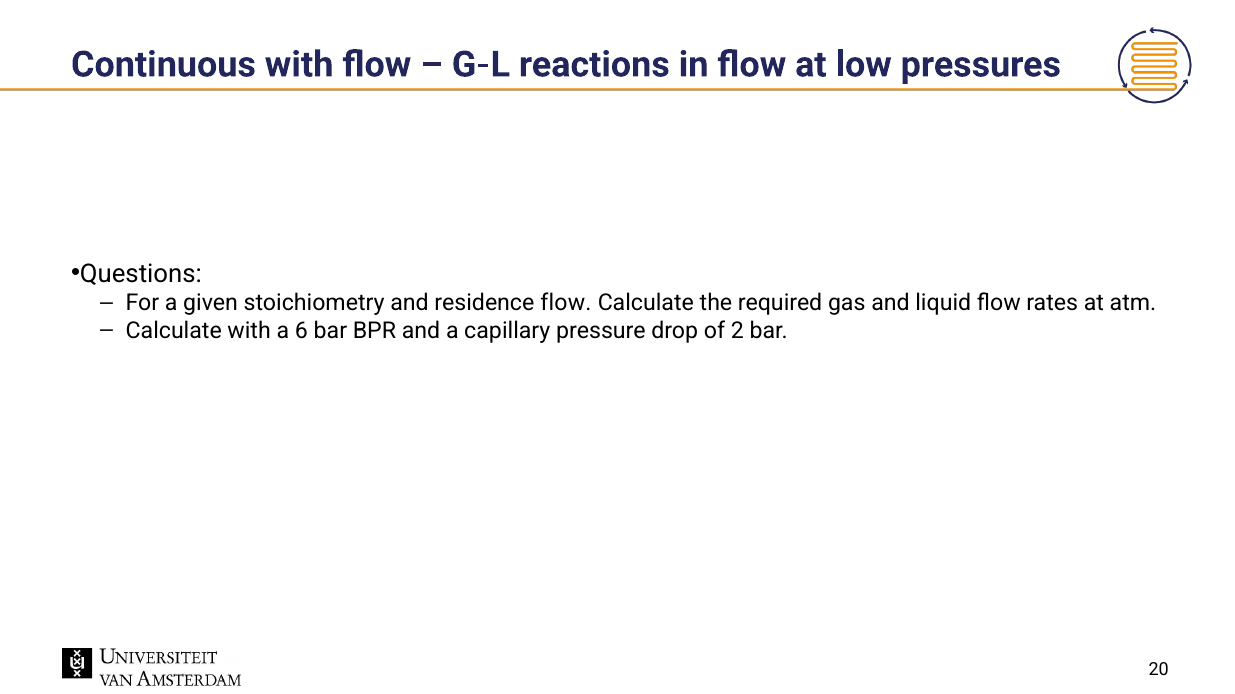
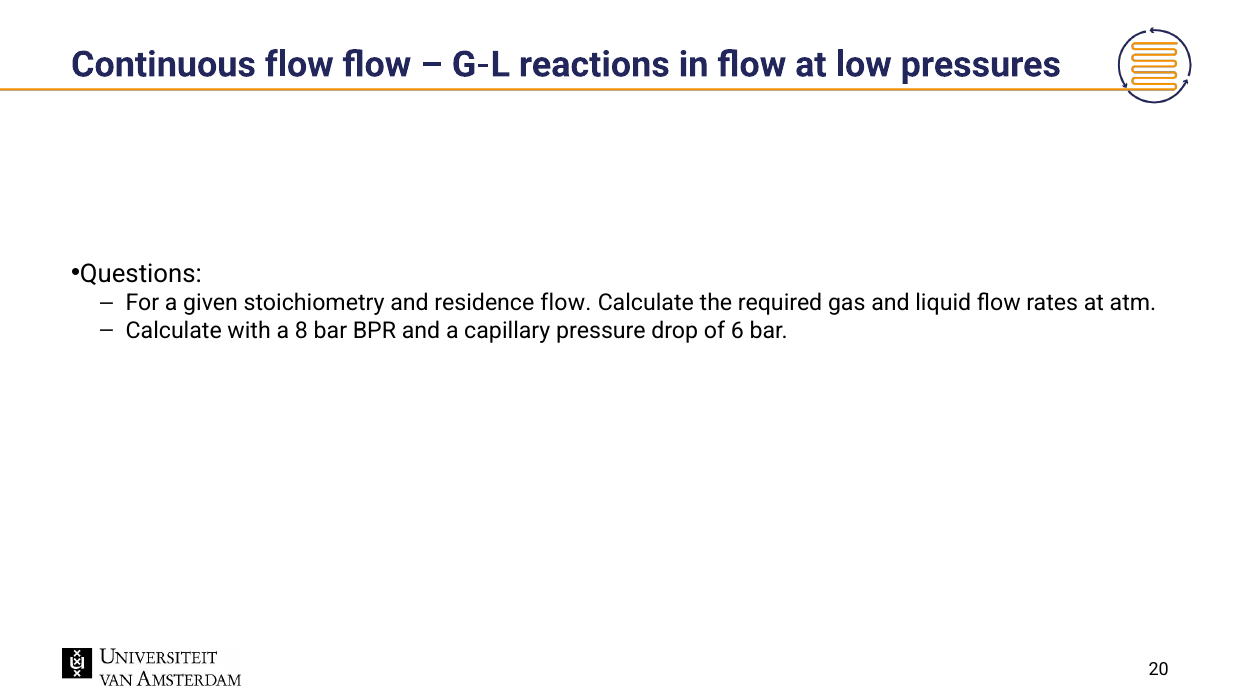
Continuous with: with -> flow
6: 6 -> 8
2: 2 -> 6
